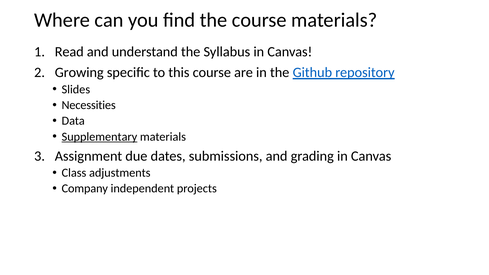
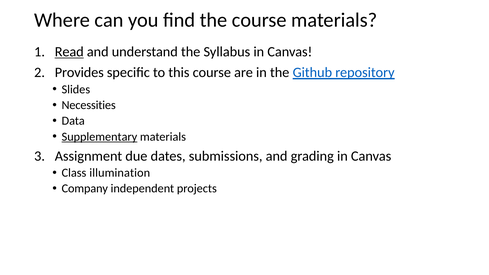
Read underline: none -> present
Growing: Growing -> Provides
adjustments: adjustments -> illumination
